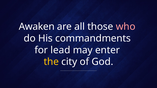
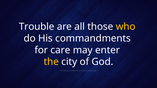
Awaken: Awaken -> Trouble
who colour: pink -> yellow
lead: lead -> care
